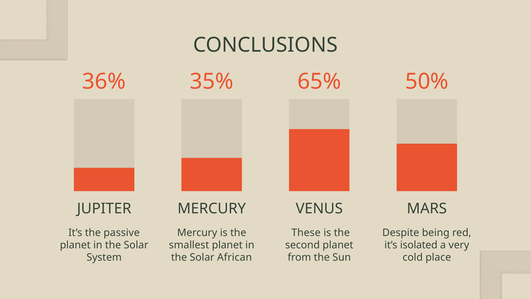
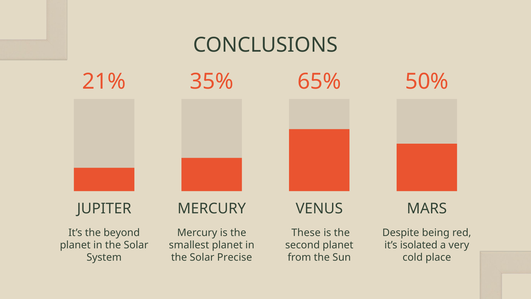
36%: 36% -> 21%
passive: passive -> beyond
African: African -> Precise
